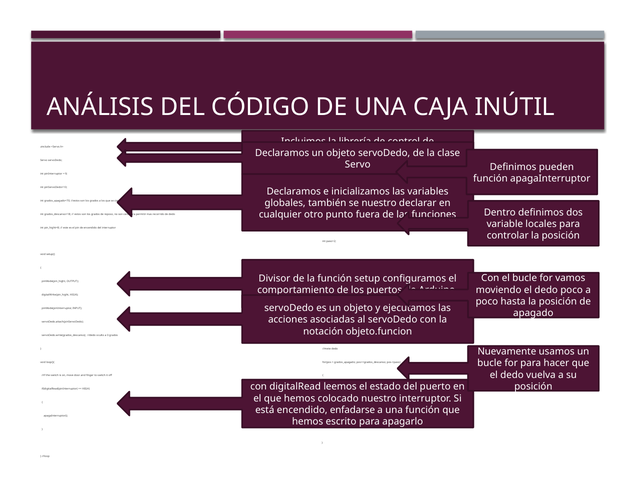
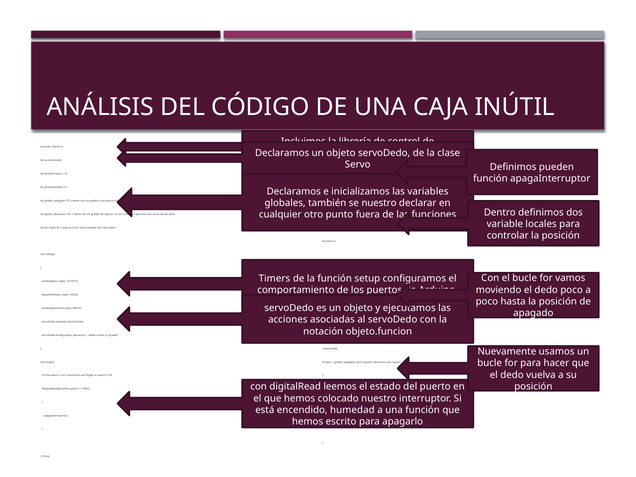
Divisor: Divisor -> Timers
enfadarse: enfadarse -> humedad
